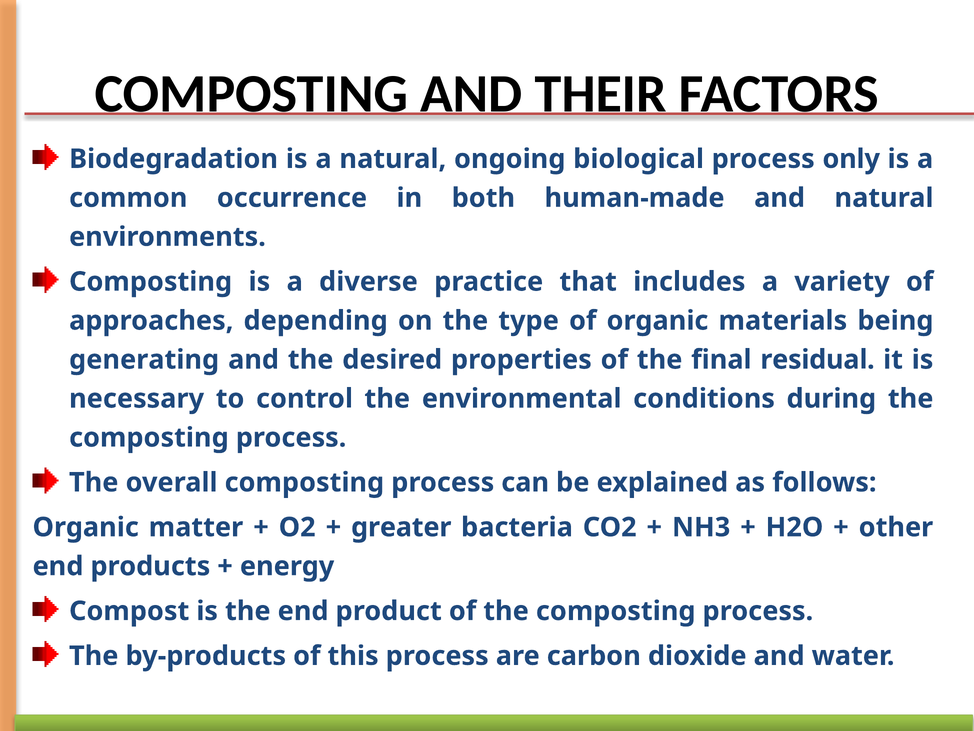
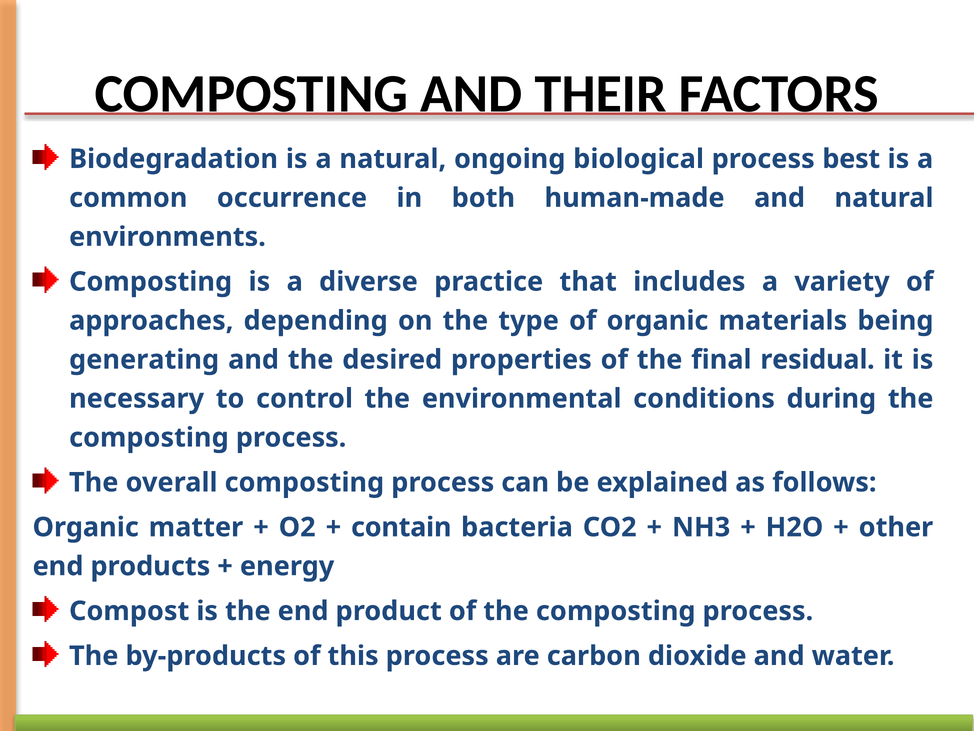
only: only -> best
greater: greater -> contain
